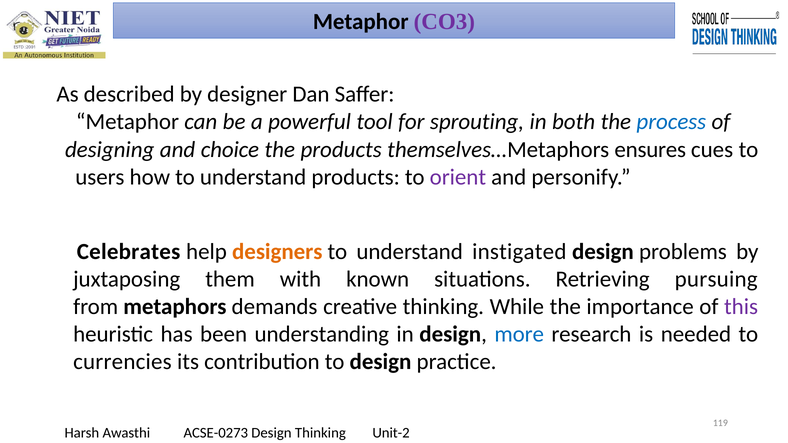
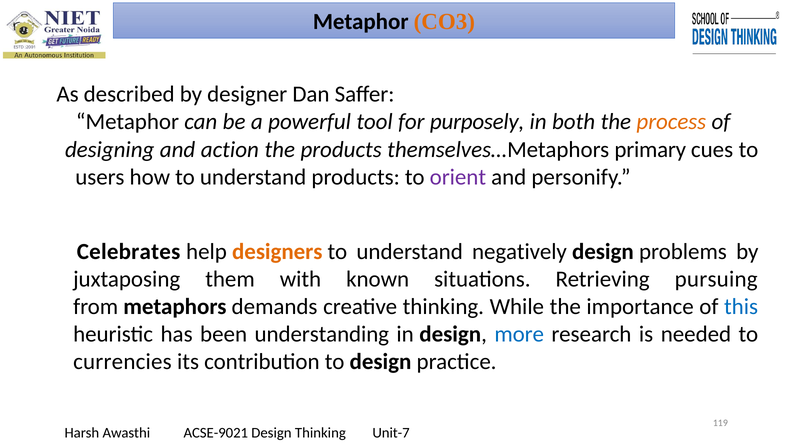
CO3 colour: purple -> orange
sprouting: sprouting -> purposely
process colour: blue -> orange
choice: choice -> action
ensures: ensures -> primary
instigated: instigated -> negatively
this colour: purple -> blue
ACSE-0273: ACSE-0273 -> ACSE-9021
Unit-2: Unit-2 -> Unit-7
